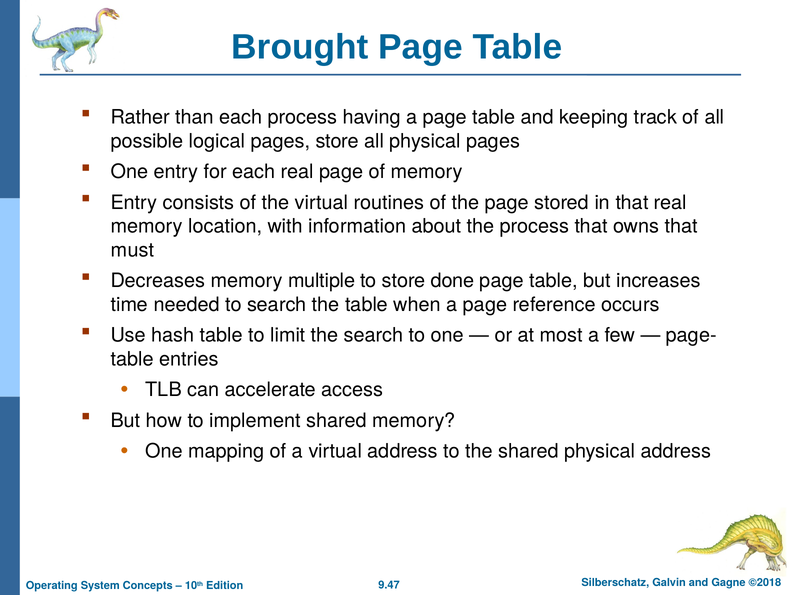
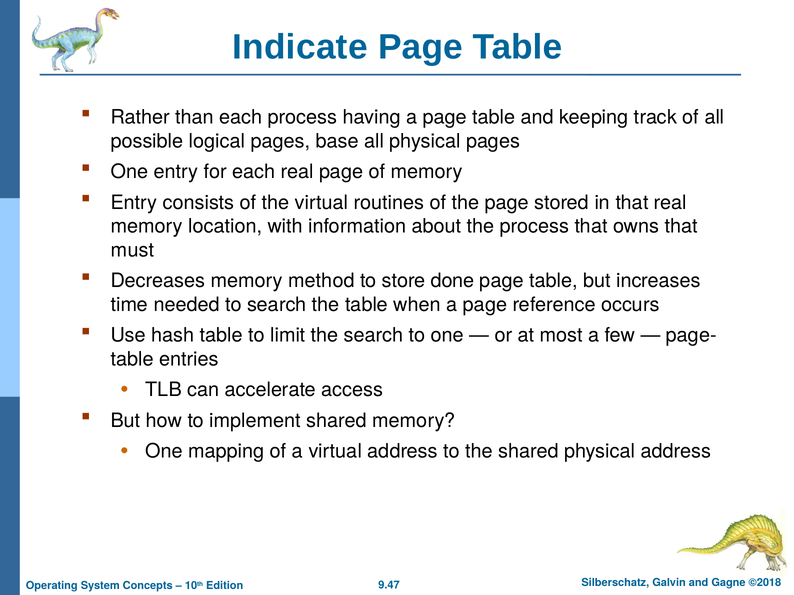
Brought: Brought -> Indicate
pages store: store -> base
multiple: multiple -> method
